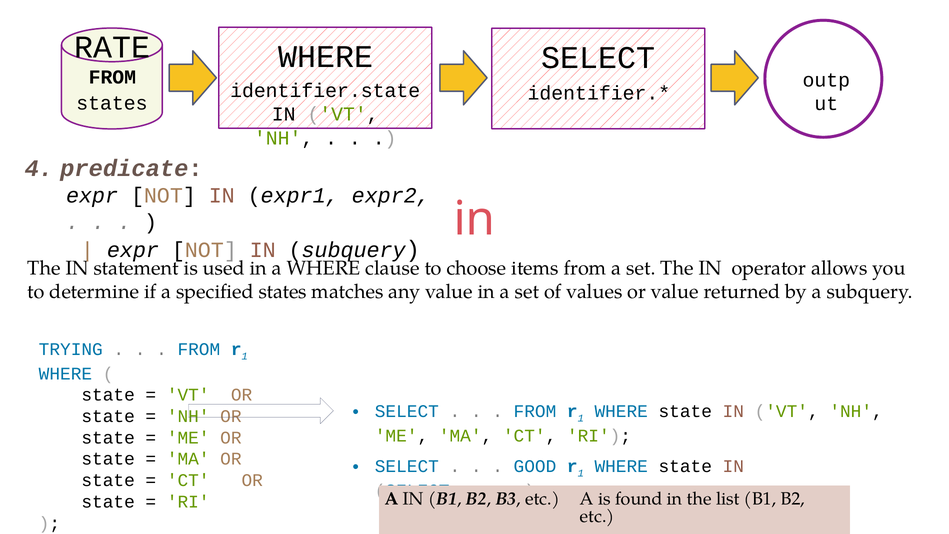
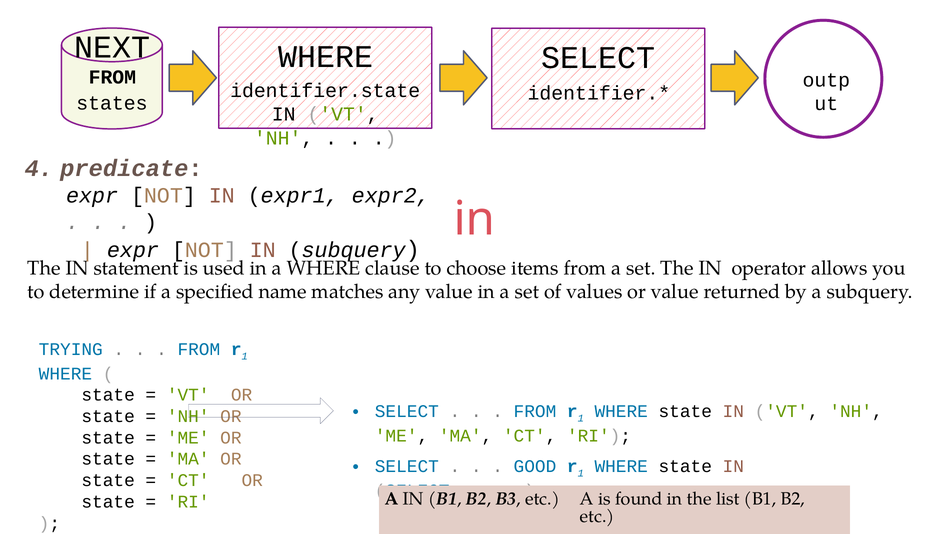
RATE: RATE -> NEXT
specified states: states -> name
